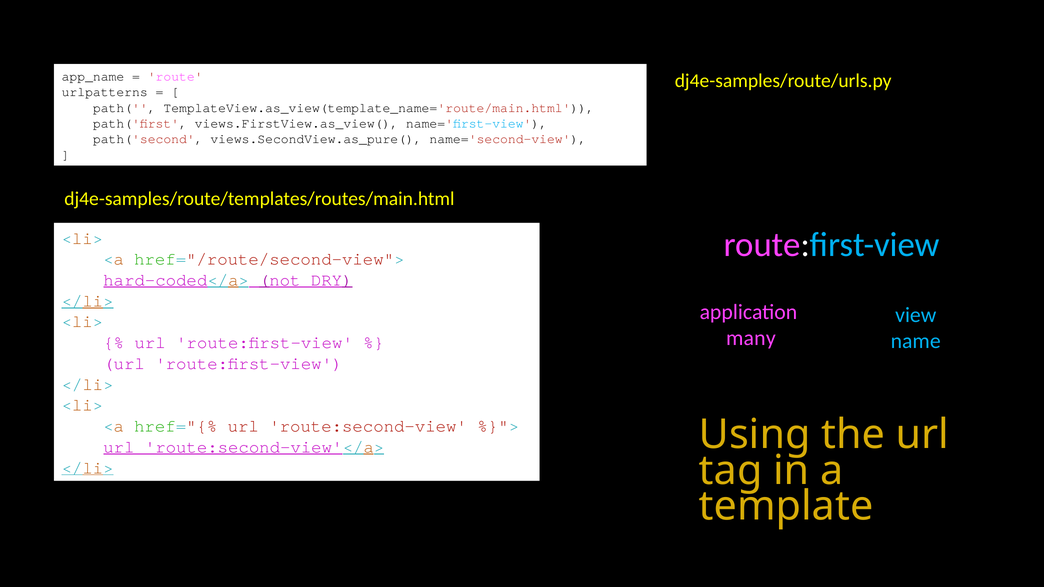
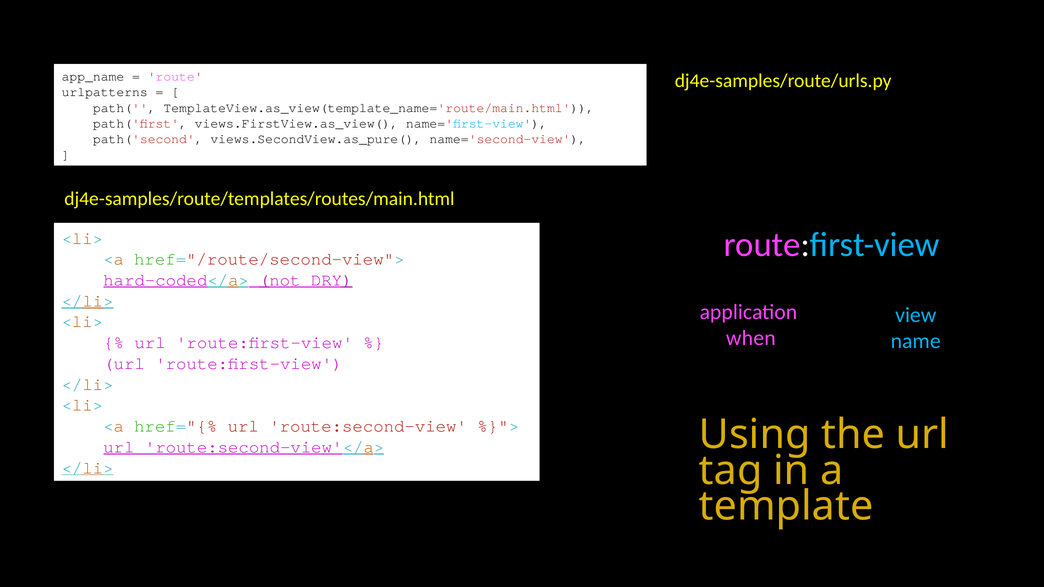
many: many -> when
